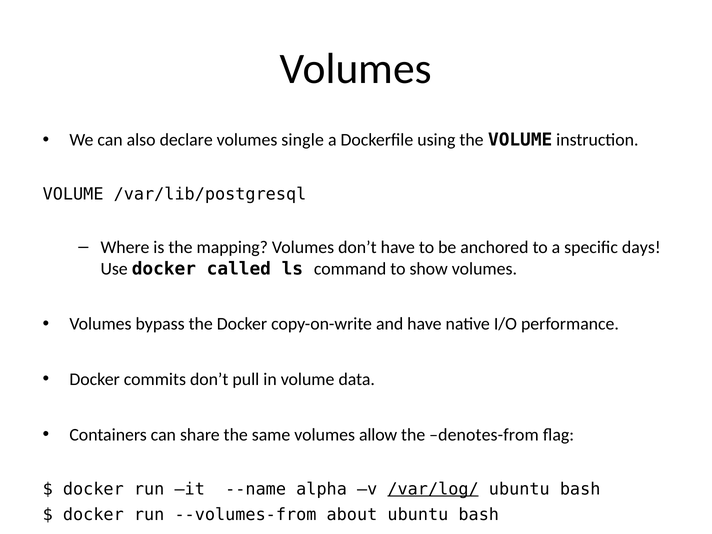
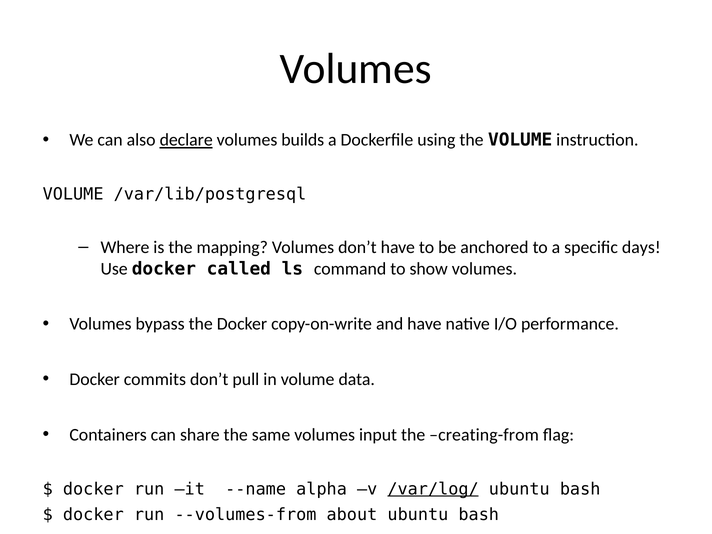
declare underline: none -> present
single: single -> builds
allow: allow -> input
denotes-from: denotes-from -> creating-from
